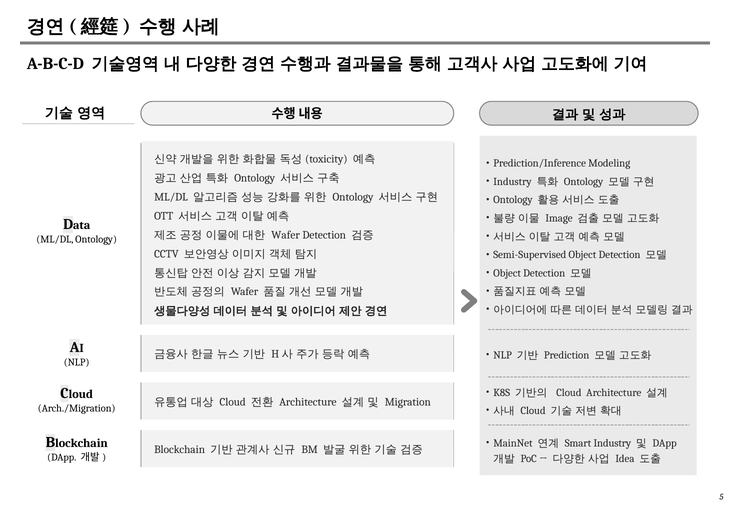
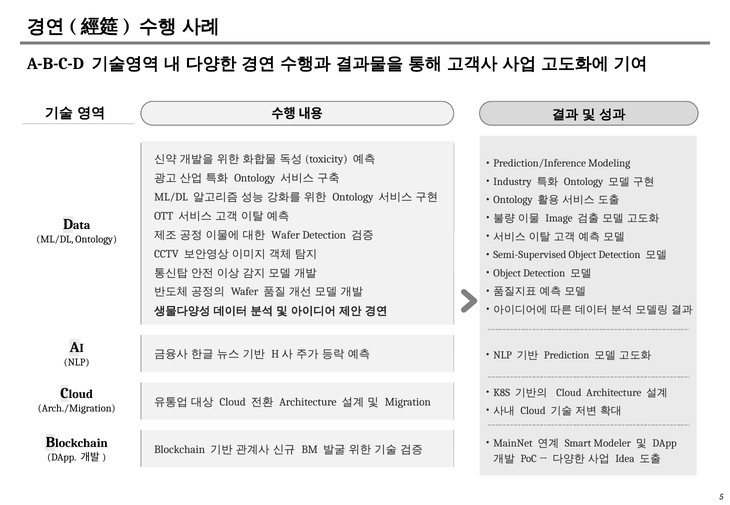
Smart Industry: Industry -> Modeler
